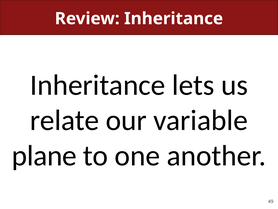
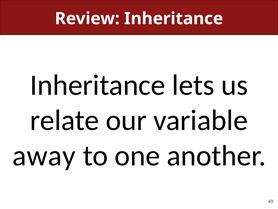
plane: plane -> away
